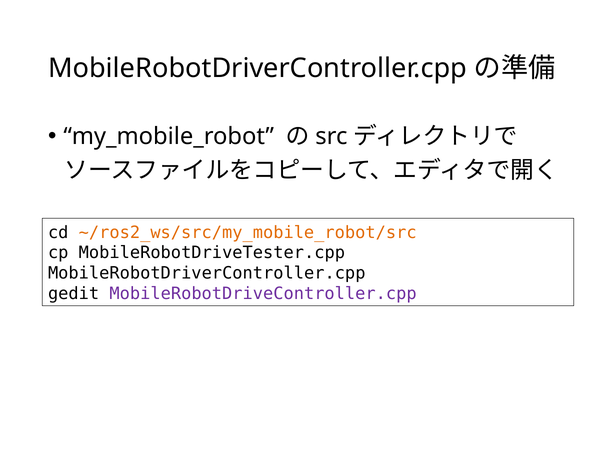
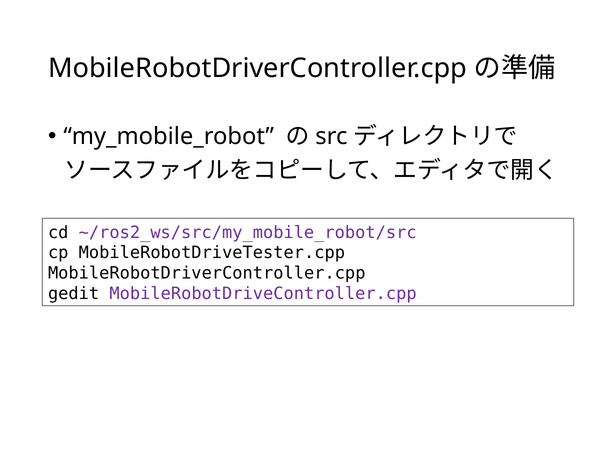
~/ros2_ws/src/my_mobile_robot/src colour: orange -> purple
